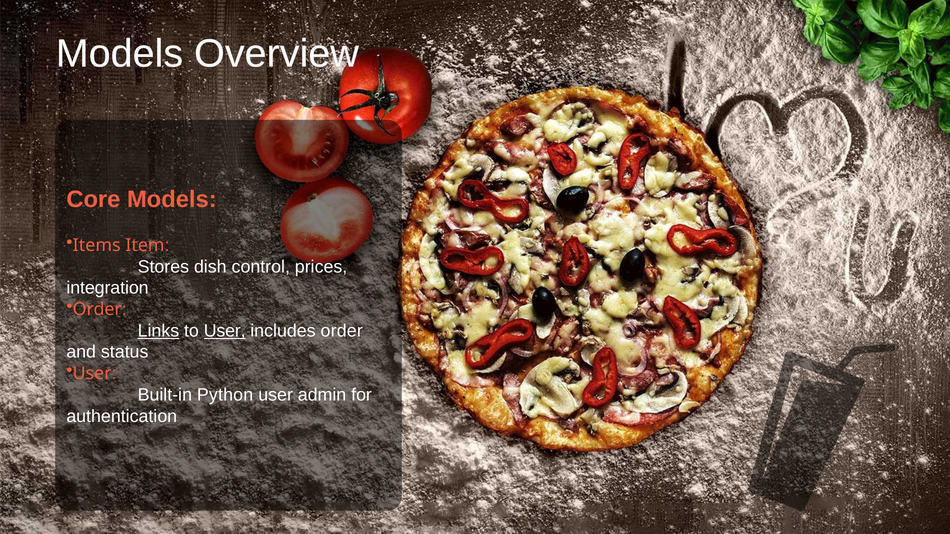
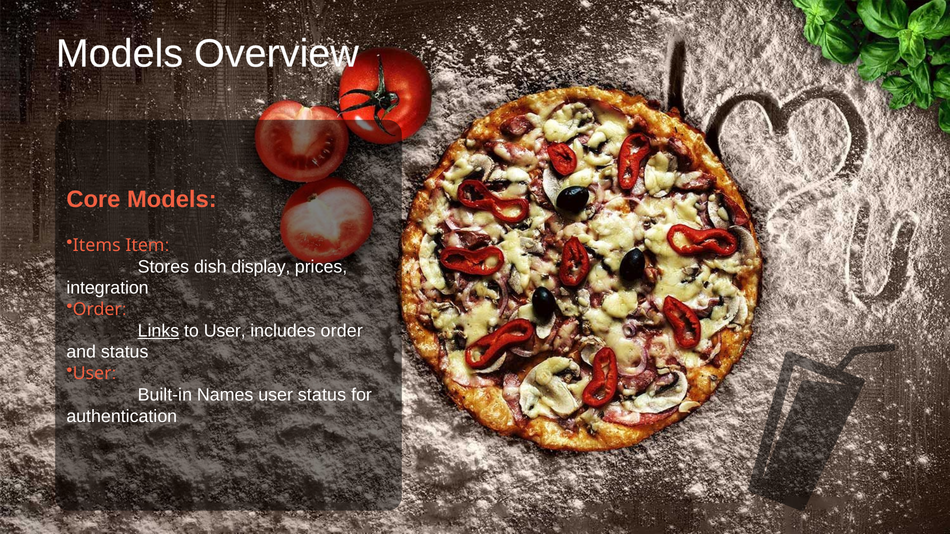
control: control -> display
User at (225, 331) underline: present -> none
Python: Python -> Names
user admin: admin -> status
